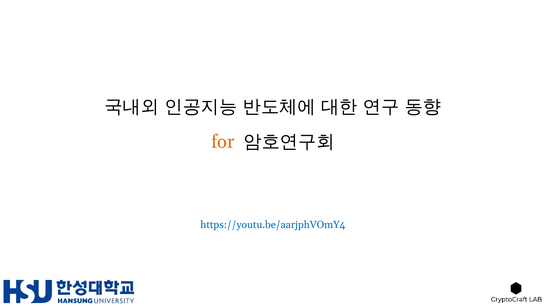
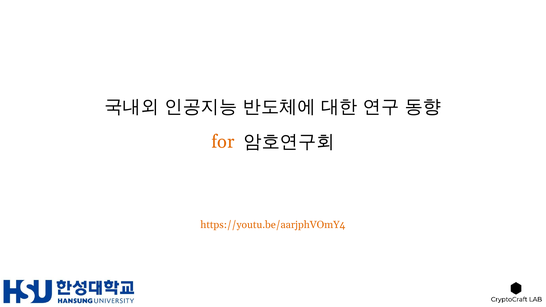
https://youtu.be/aarjphVOmY4 colour: blue -> orange
